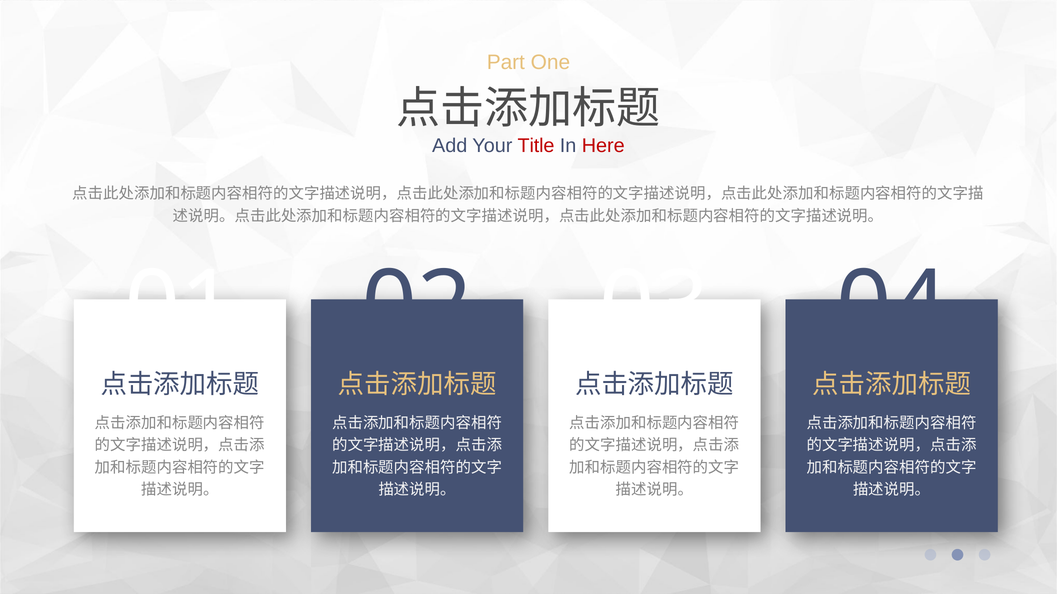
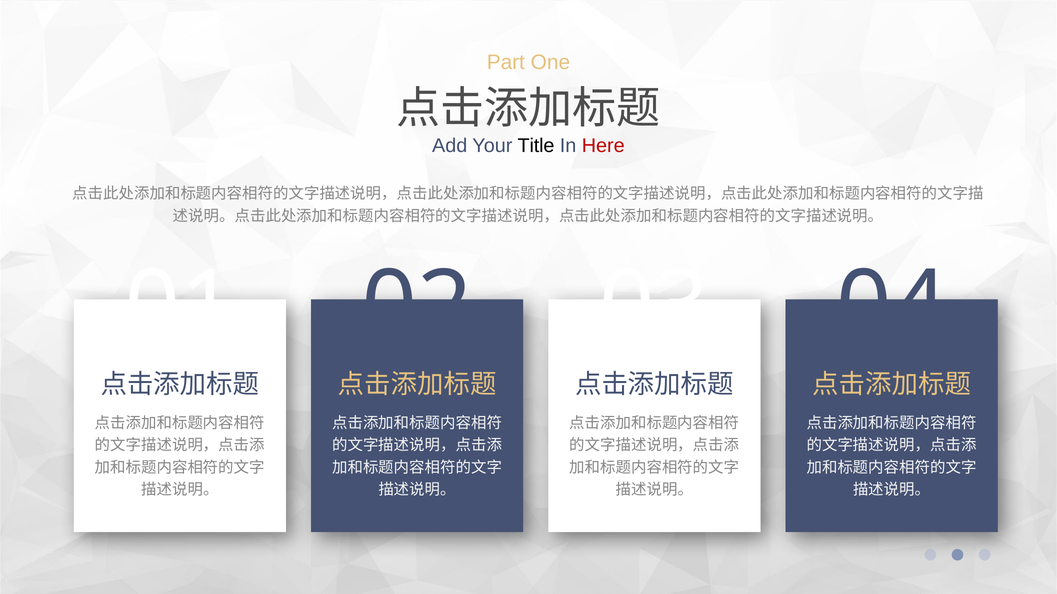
Title colour: red -> black
